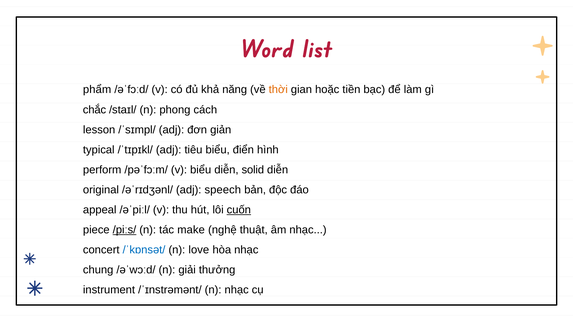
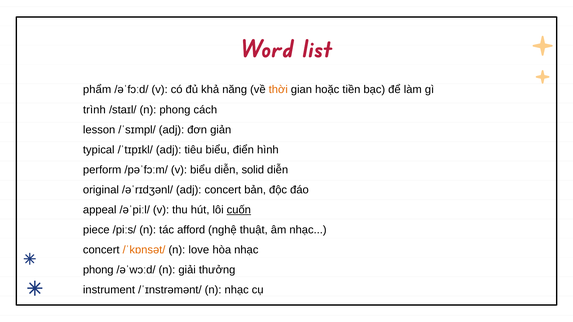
chắc: chắc -> trình
adj speech: speech -> concert
/piːs/ underline: present -> none
make: make -> afford
/ˈkɒnsət/ colour: blue -> orange
chung at (98, 270): chung -> phong
